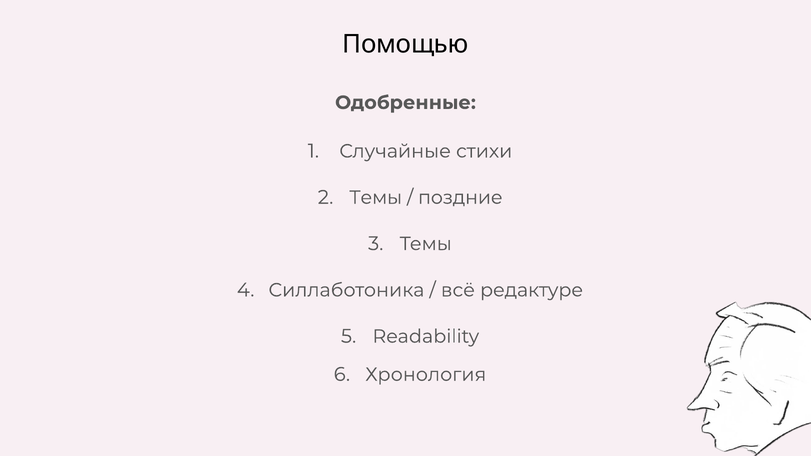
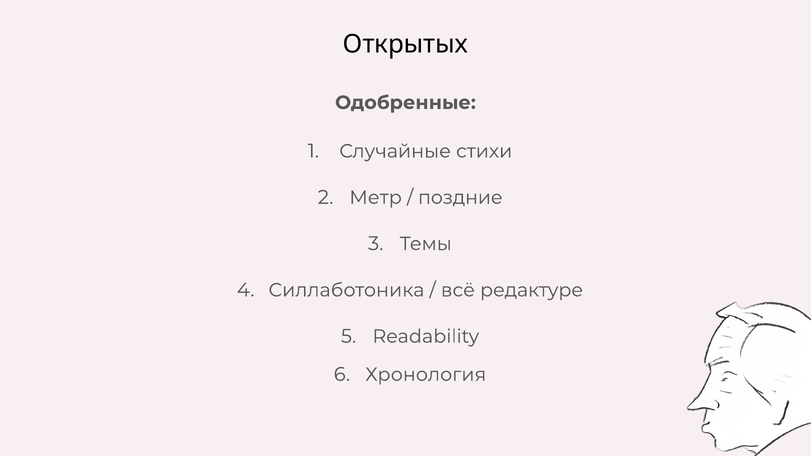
Помощью: Помощью -> Открытых
Темы at (376, 198): Темы -> Метр
